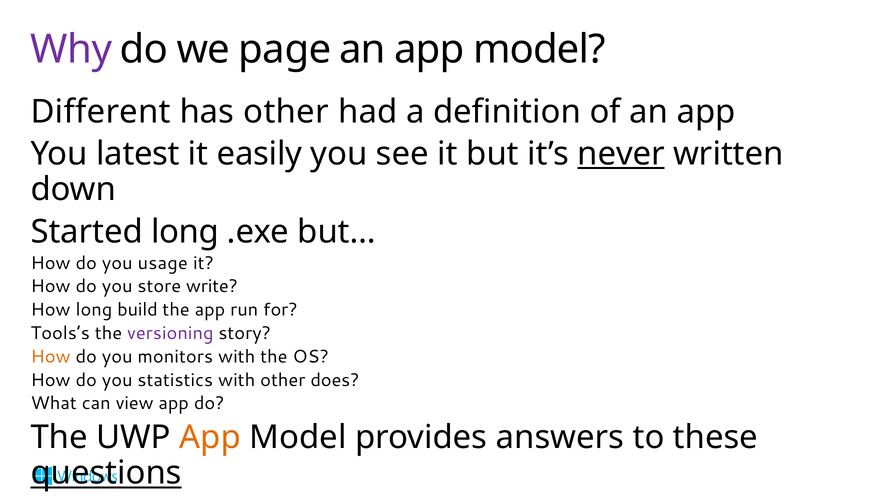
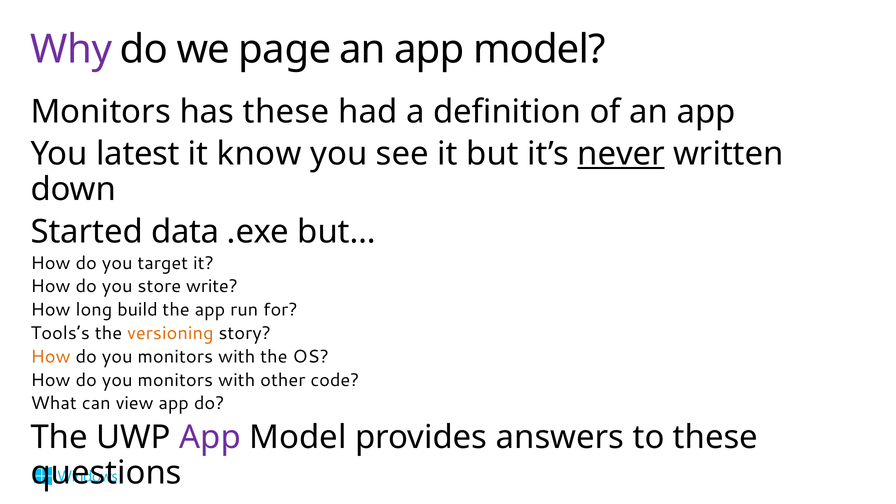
Different at (101, 112): Different -> Monitors
has other: other -> these
easily: easily -> know
Started long: long -> data
usage: usage -> target
versioning colour: purple -> orange
statistics at (175, 380): statistics -> monitors
does: does -> code
App at (210, 438) colour: orange -> purple
questions underline: present -> none
